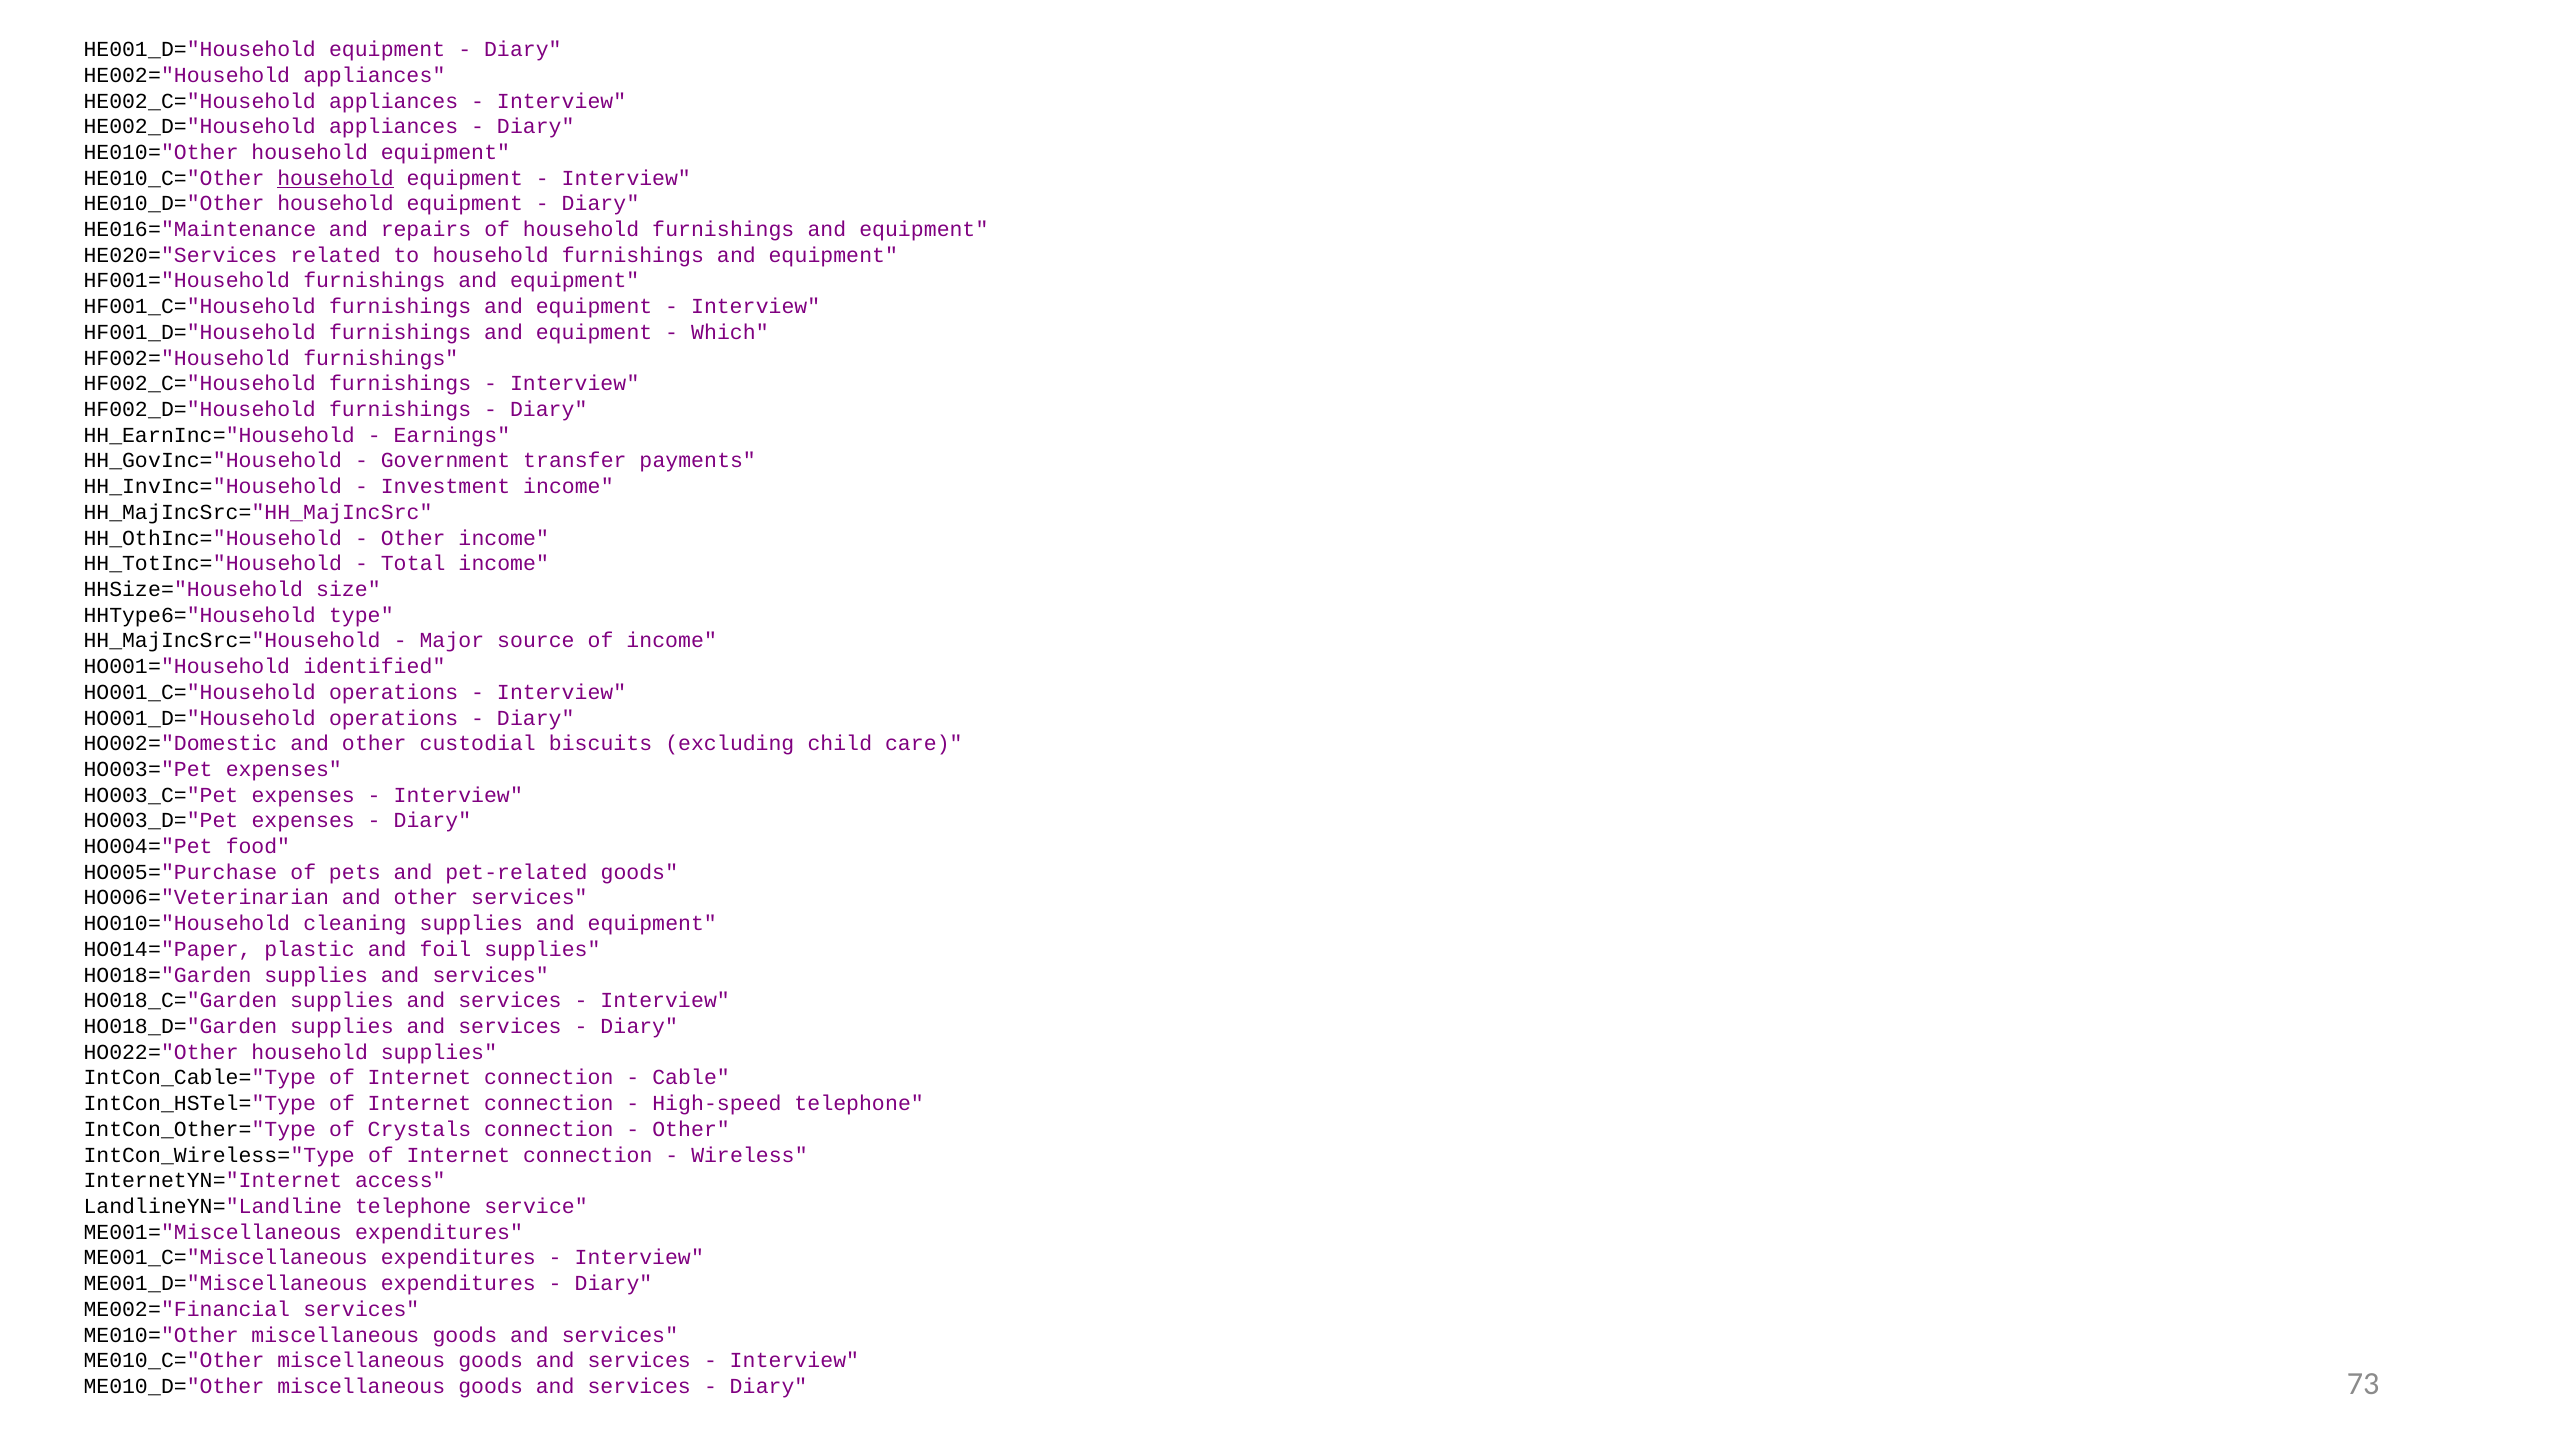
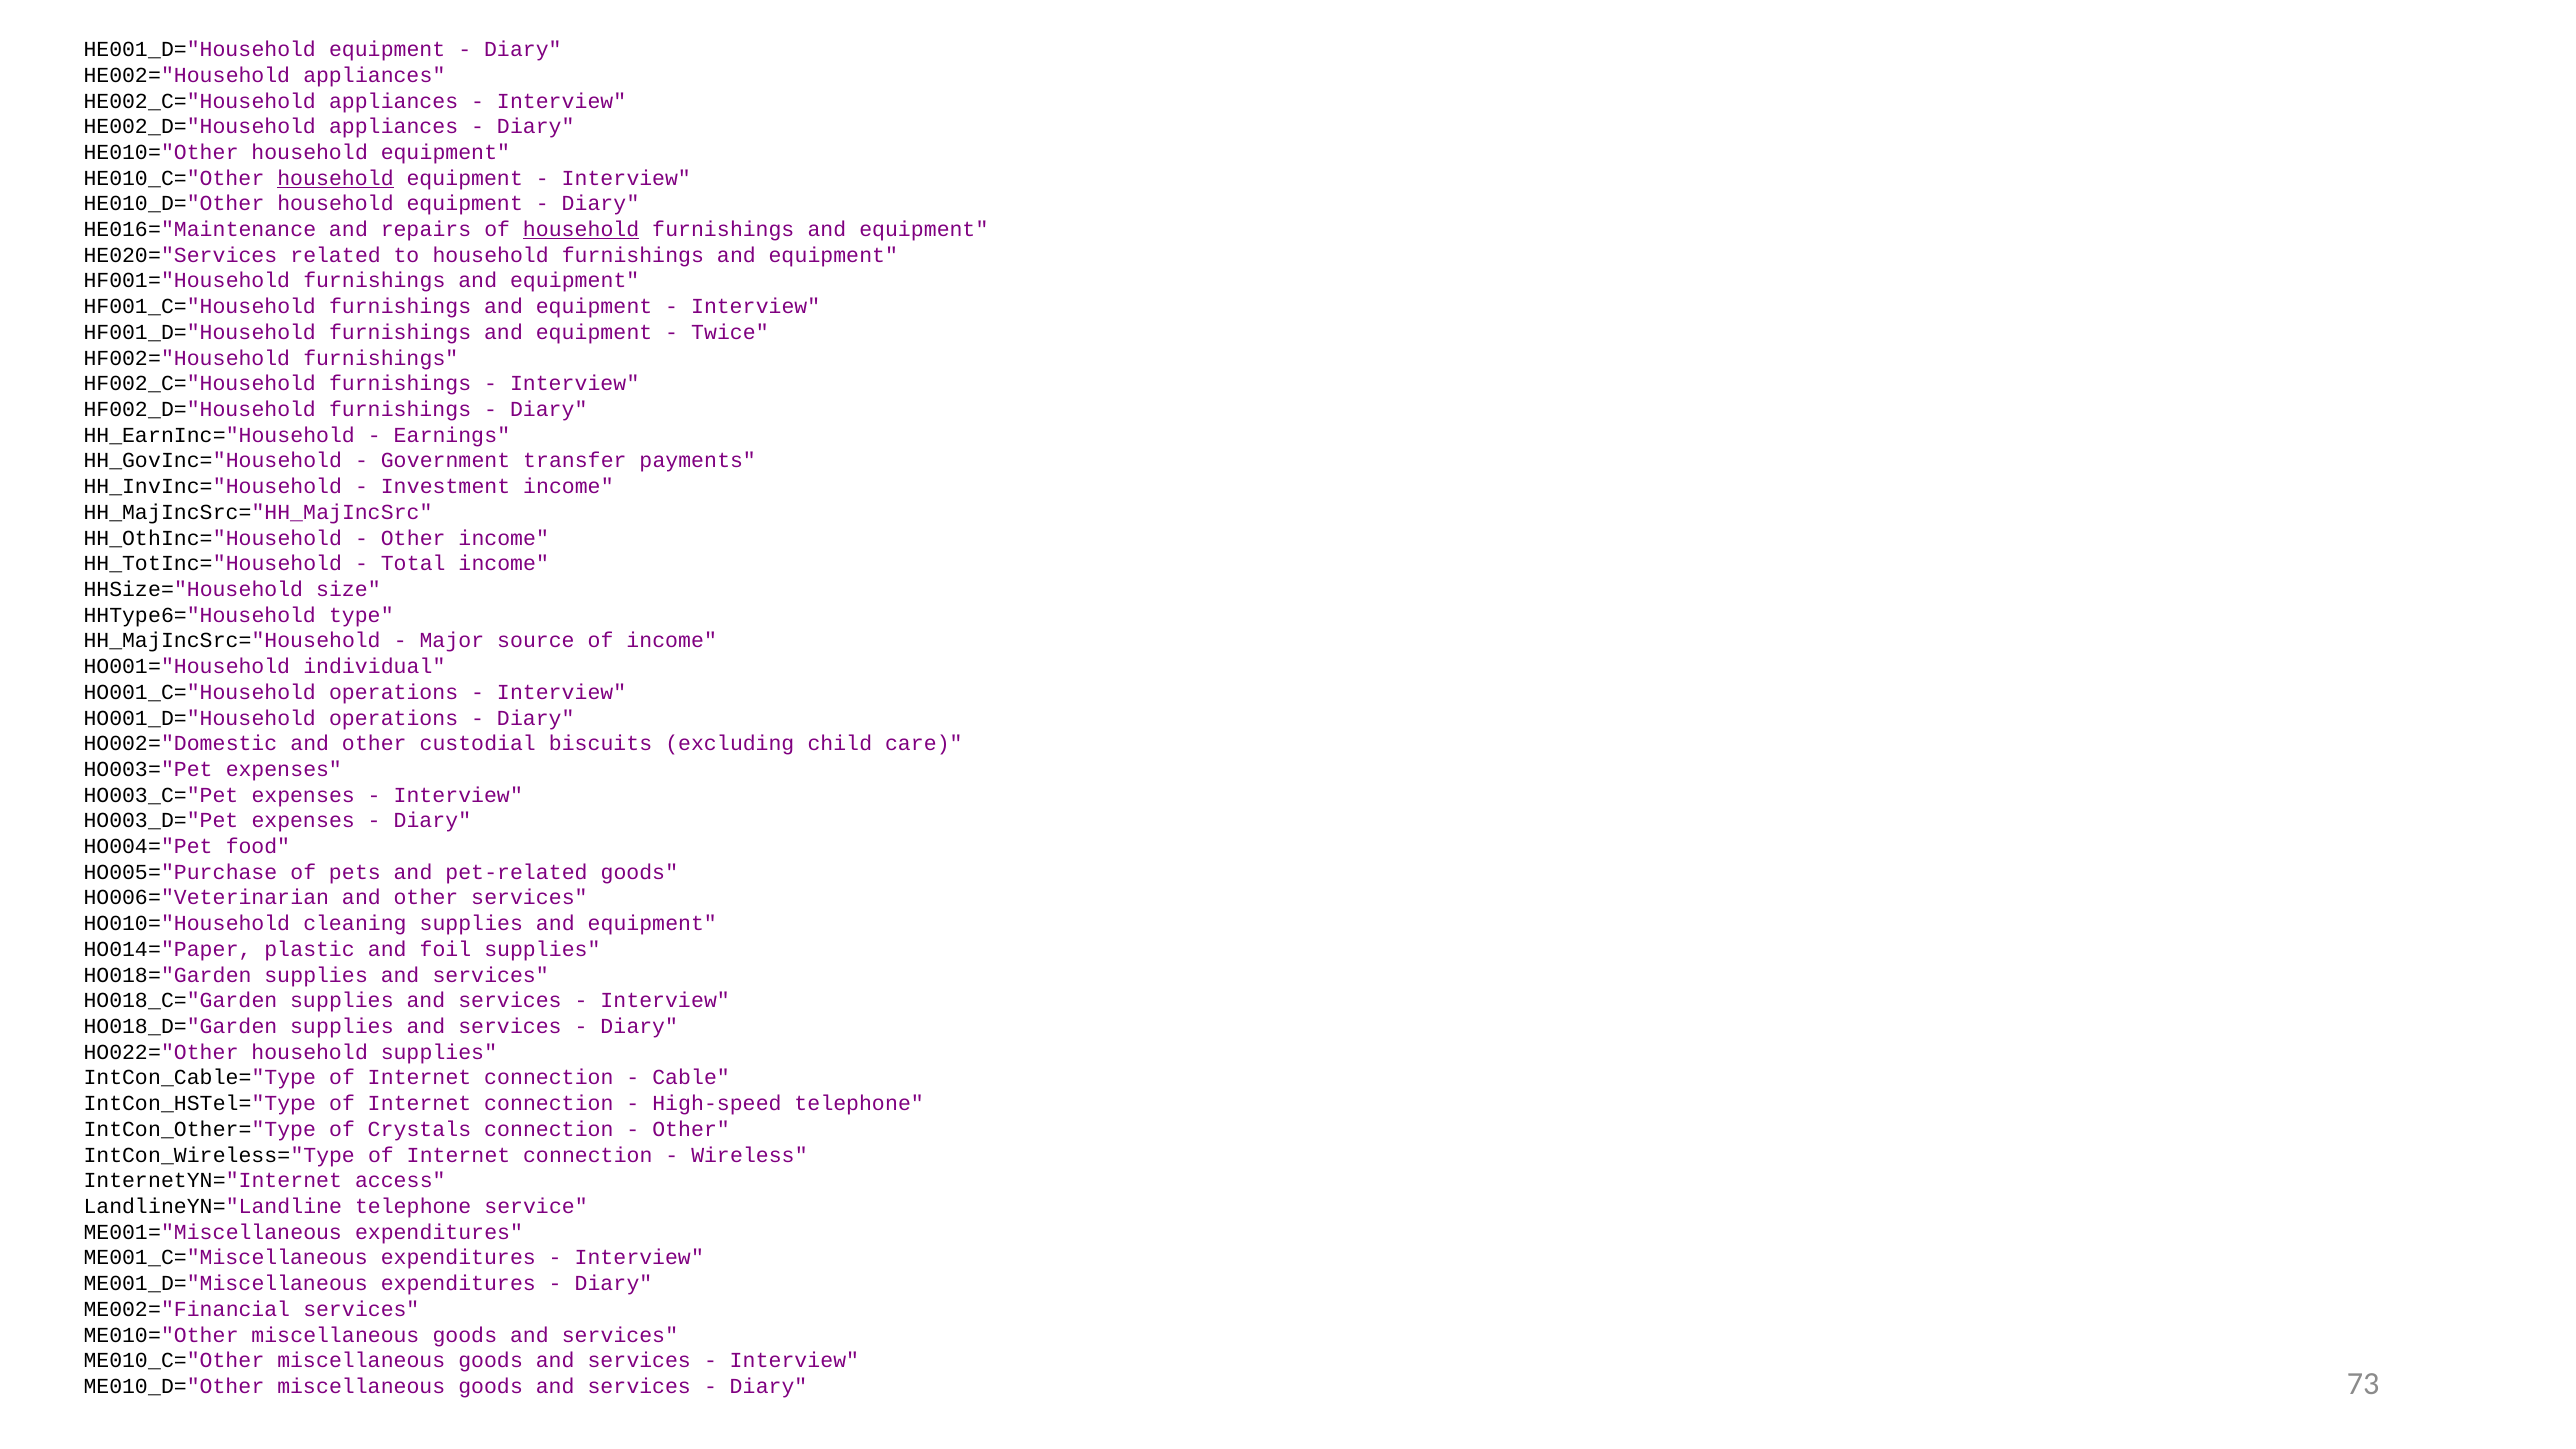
household at (581, 229) underline: none -> present
Which: Which -> Twice
identified: identified -> individual
